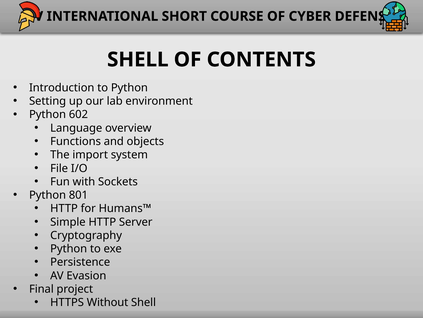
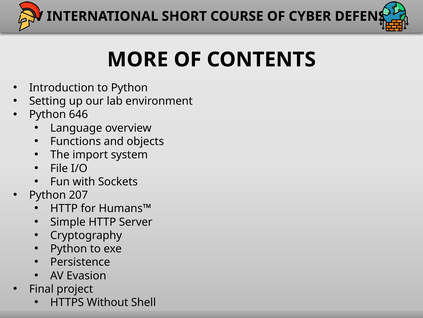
SHELL at (138, 59): SHELL -> MORE
602: 602 -> 646
801: 801 -> 207
